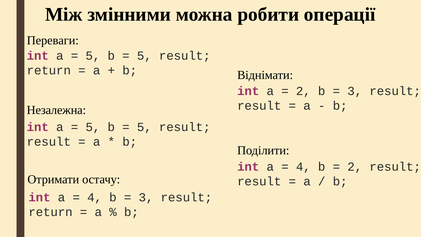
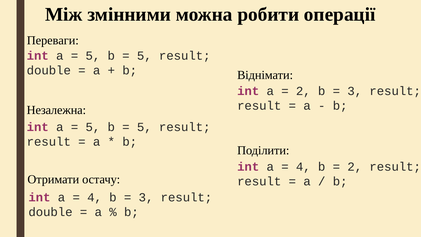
return at (49, 70): return -> double
return at (50, 212): return -> double
